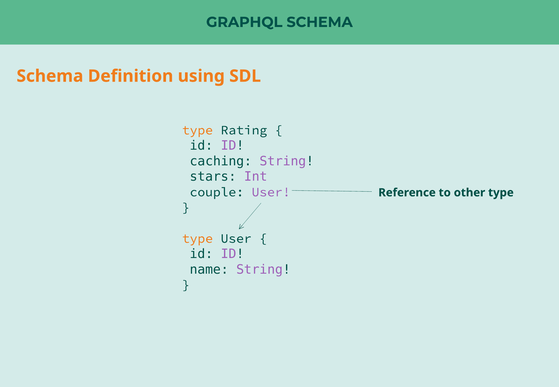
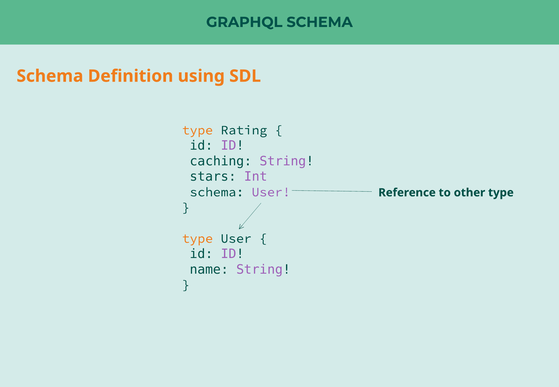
couple at (217, 192): couple -> schema
